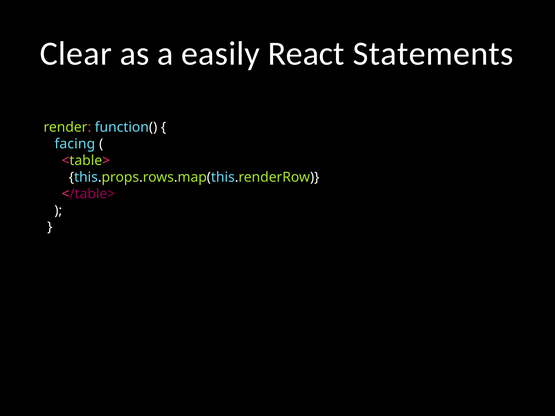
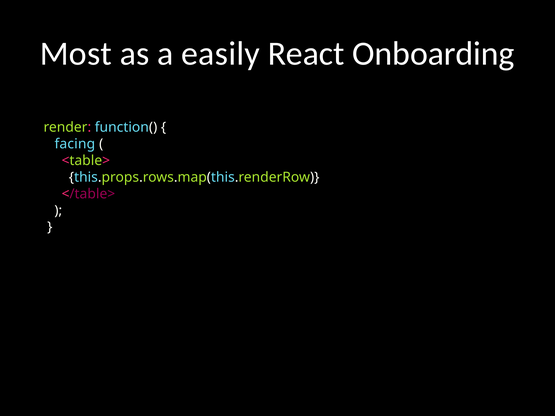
Clear: Clear -> Most
Statements: Statements -> Onboarding
